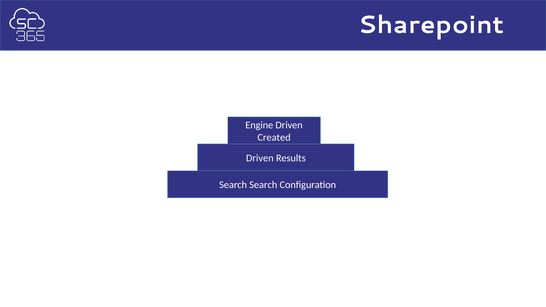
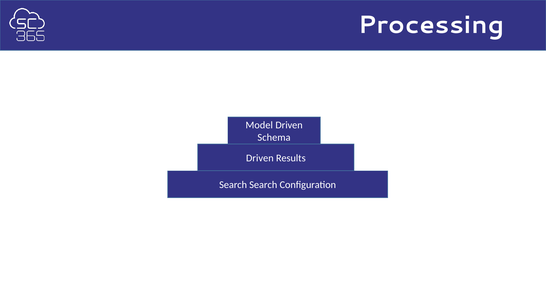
Sharepoint: Sharepoint -> Processing
Engine: Engine -> Model
Created: Created -> Schema
